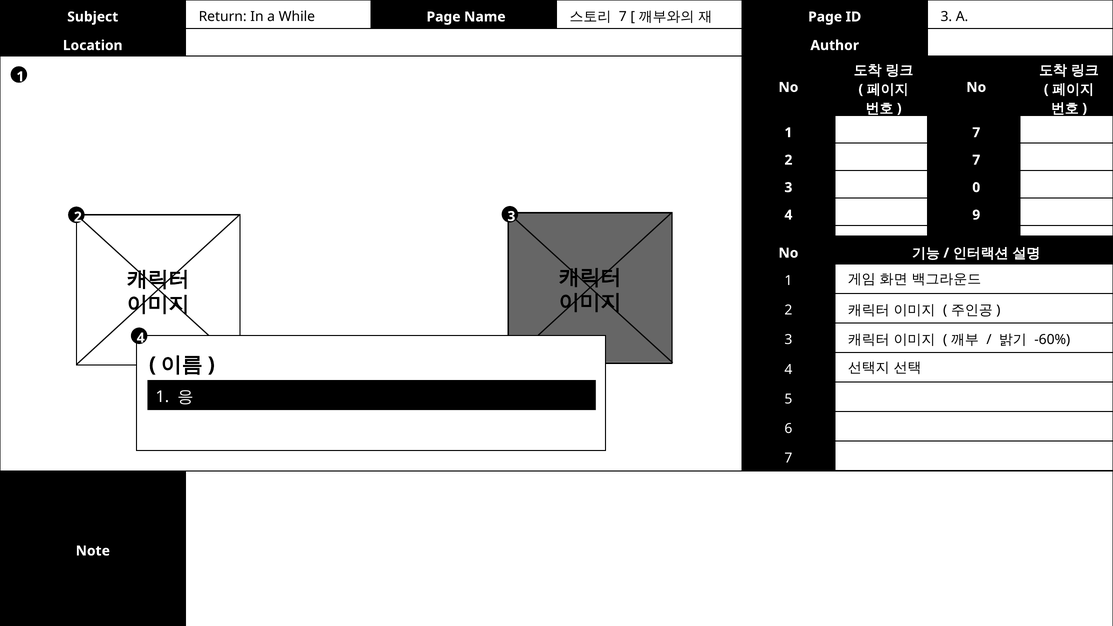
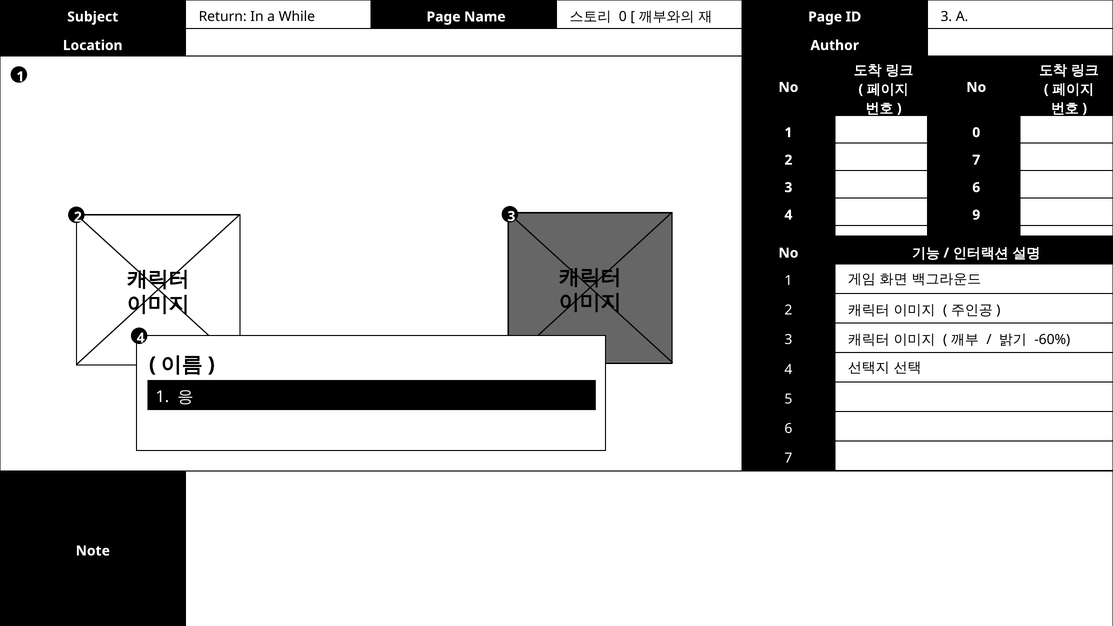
7 at (623, 17): 7 -> 0
1 7: 7 -> 0
3 0: 0 -> 6
